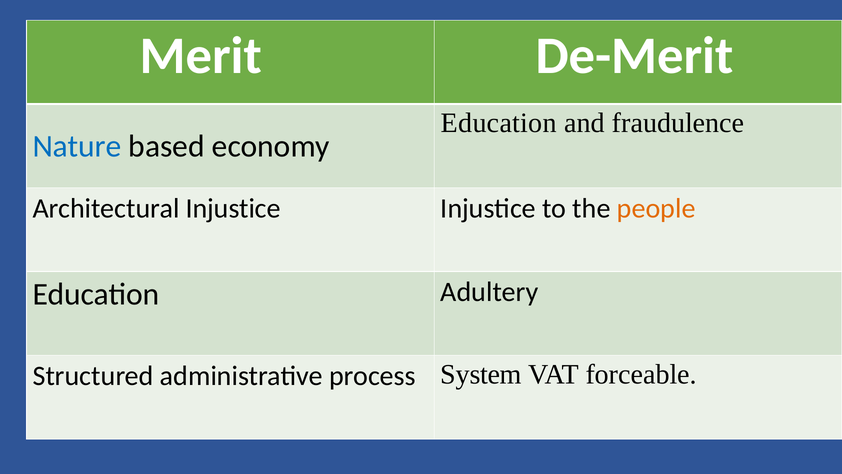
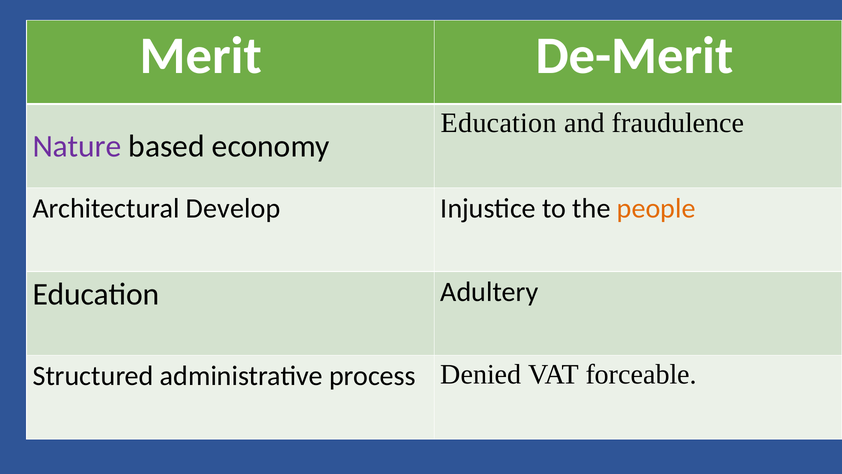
Nature colour: blue -> purple
Architectural Injustice: Injustice -> Develop
System: System -> Denied
